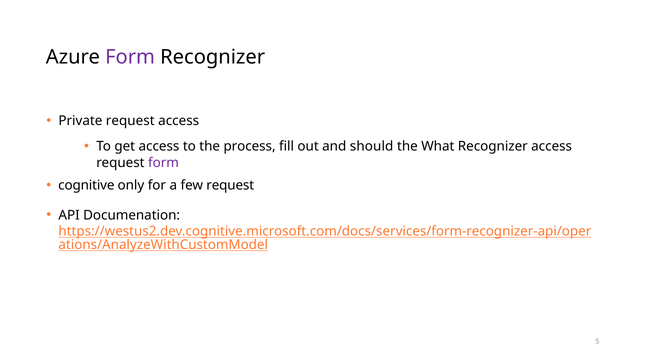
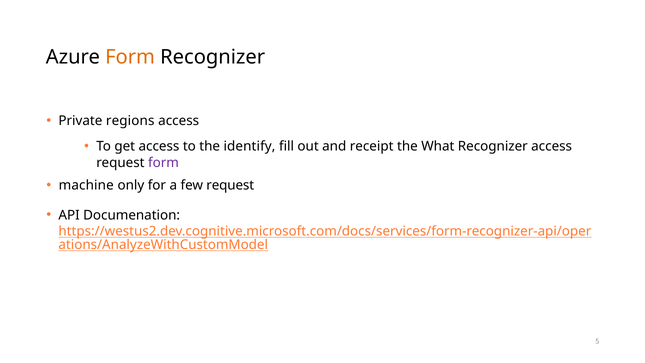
Form at (130, 57) colour: purple -> orange
Private request: request -> regions
process: process -> identify
should: should -> receipt
cognitive: cognitive -> machine
